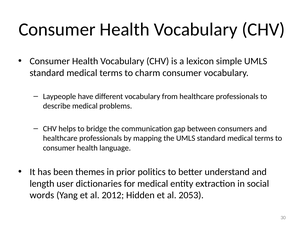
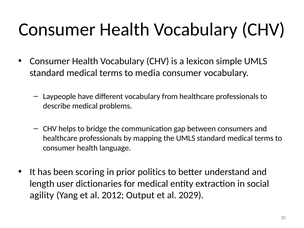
charm: charm -> media
themes: themes -> scoring
words: words -> agility
Hidden: Hidden -> Output
2053: 2053 -> 2029
